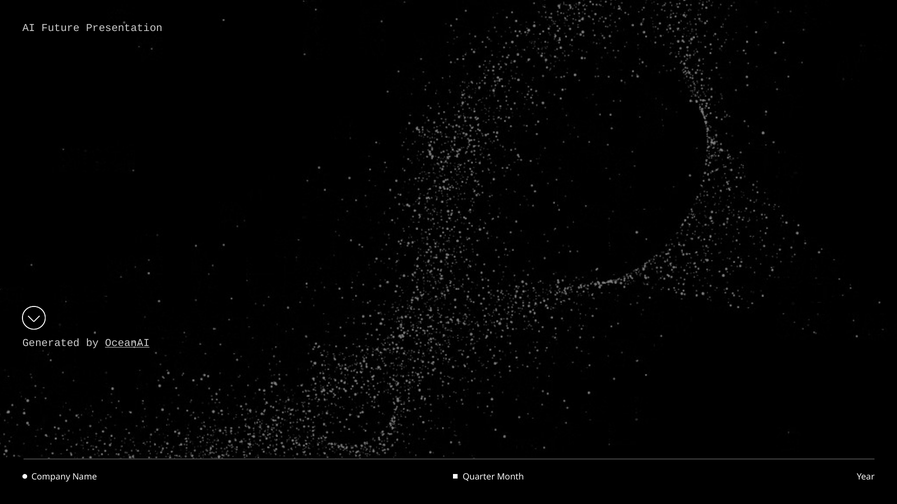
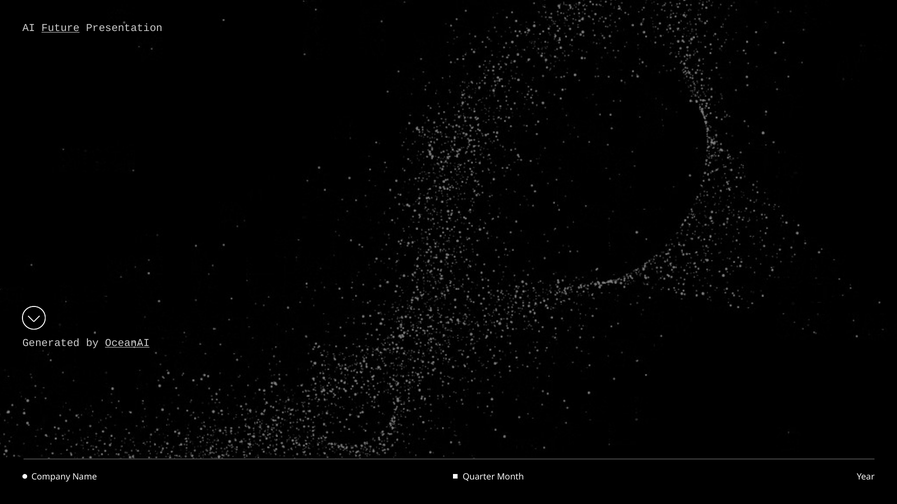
Future underline: none -> present
